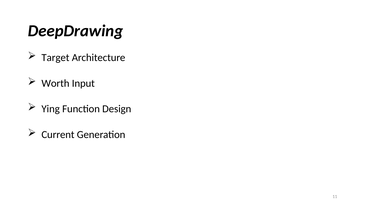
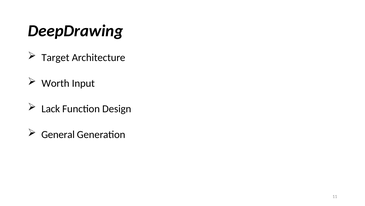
Ying: Ying -> Lack
Current: Current -> General
